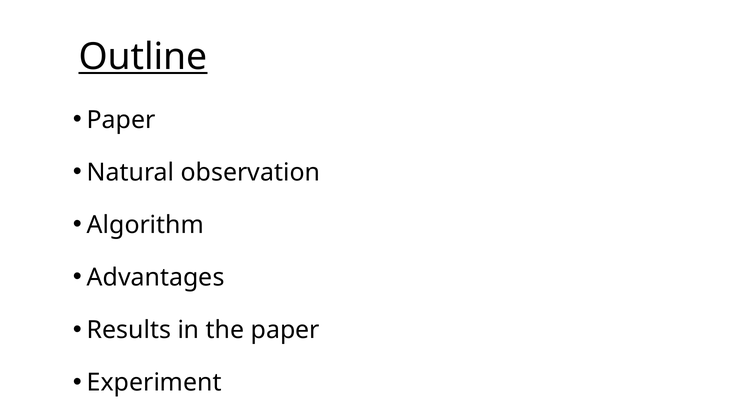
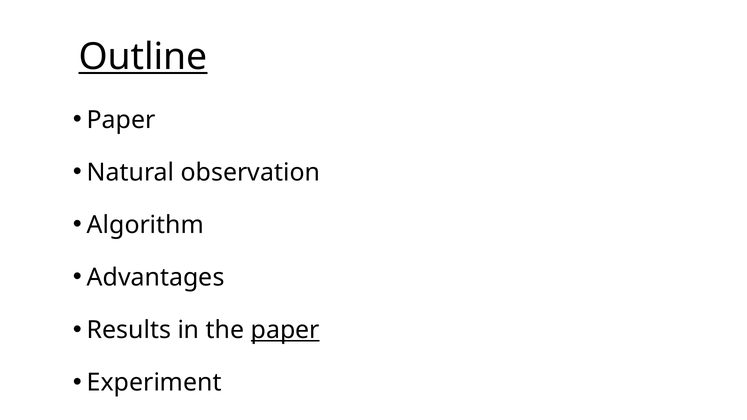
paper at (285, 330) underline: none -> present
